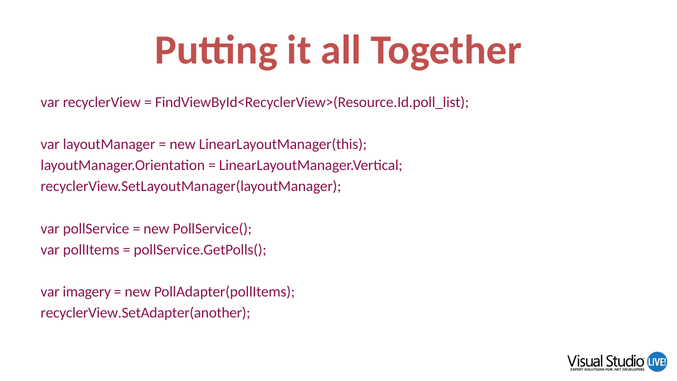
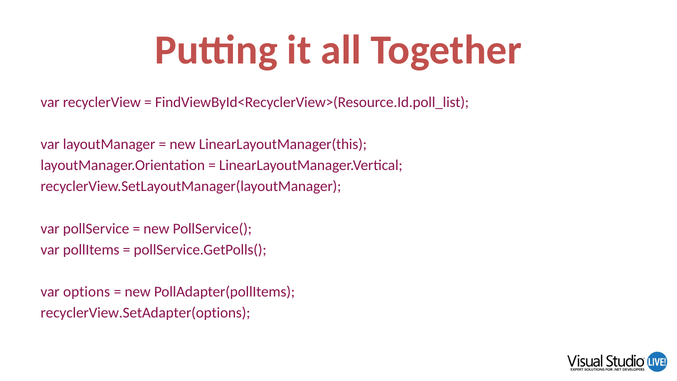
imagery: imagery -> options
recyclerView.SetAdapter(another: recyclerView.SetAdapter(another -> recyclerView.SetAdapter(options
